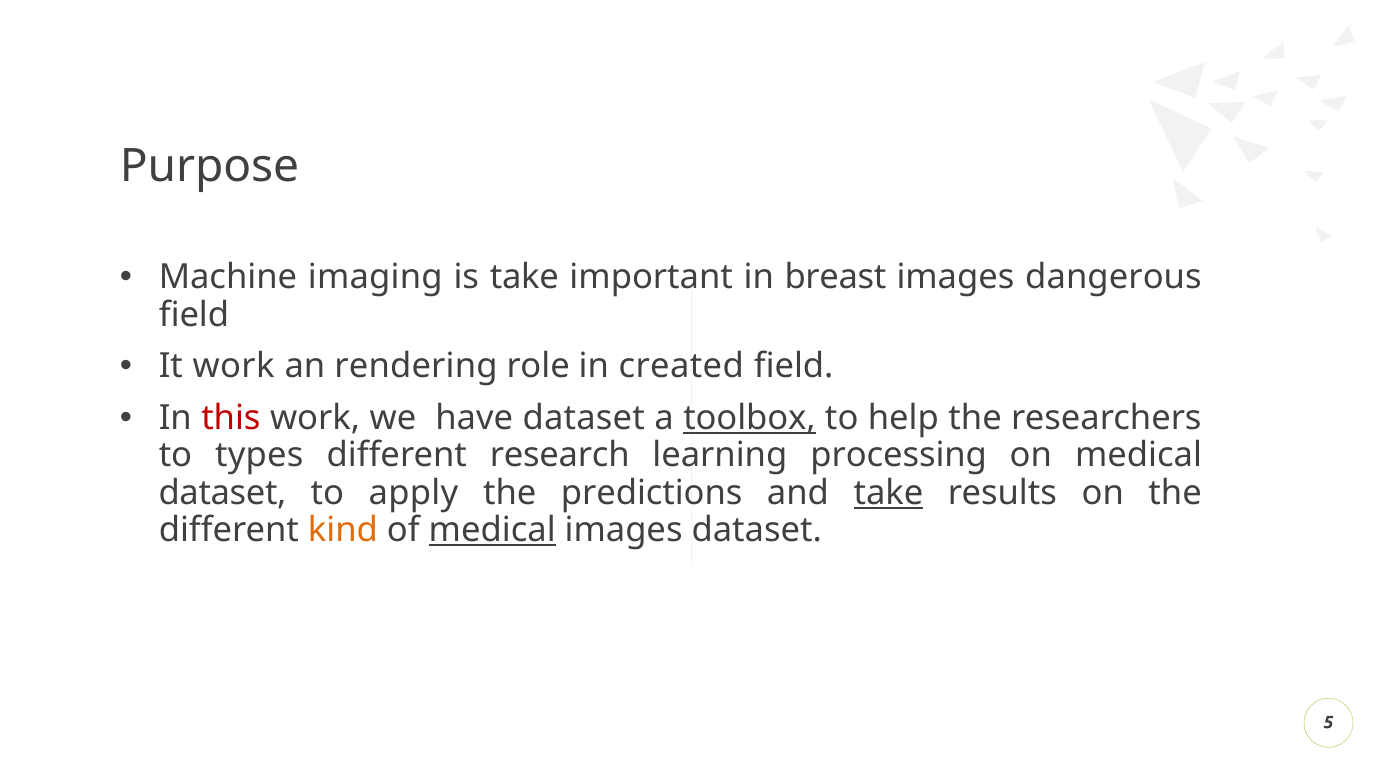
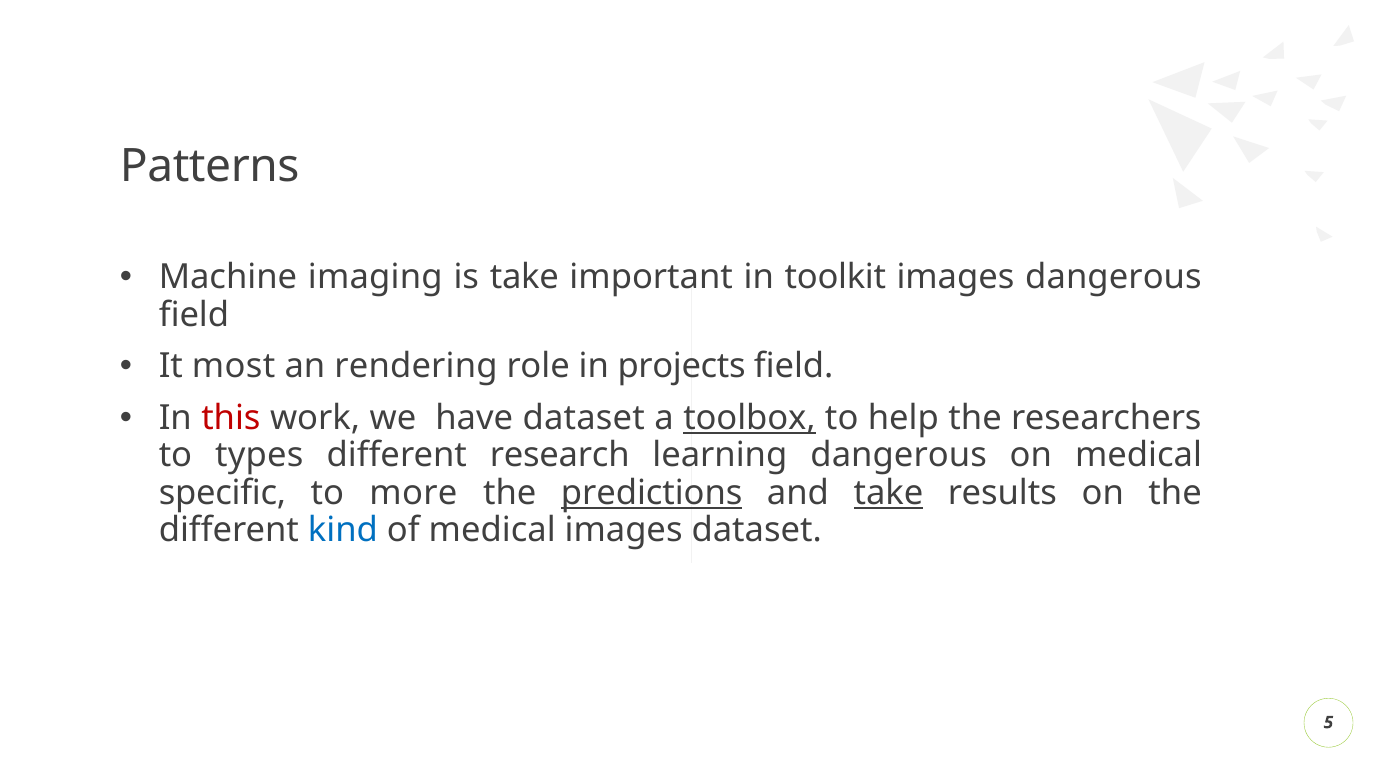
Purpose: Purpose -> Patterns
breast: breast -> toolkit
It work: work -> most
created: created -> projects
learning processing: processing -> dangerous
dataset at (223, 493): dataset -> specific
apply: apply -> more
predictions underline: none -> present
kind colour: orange -> blue
medical at (492, 530) underline: present -> none
